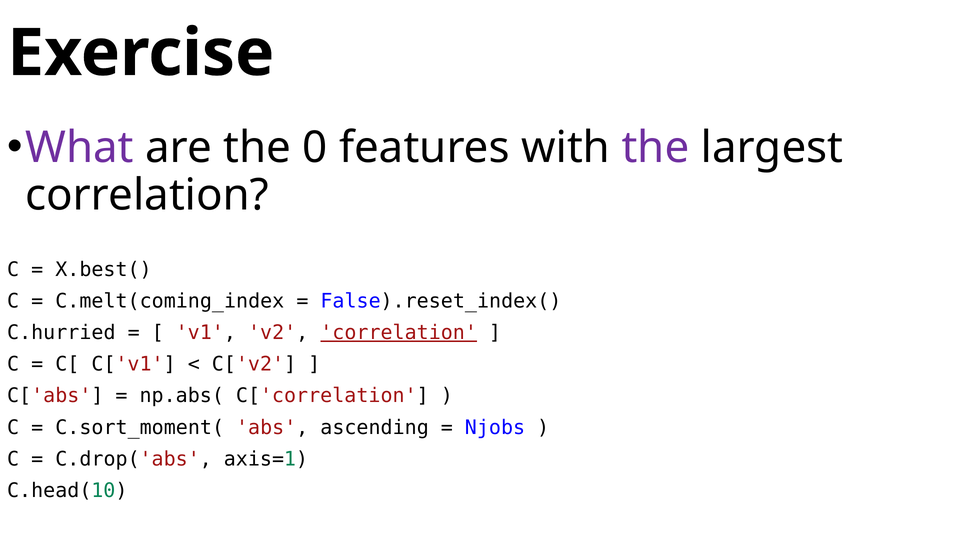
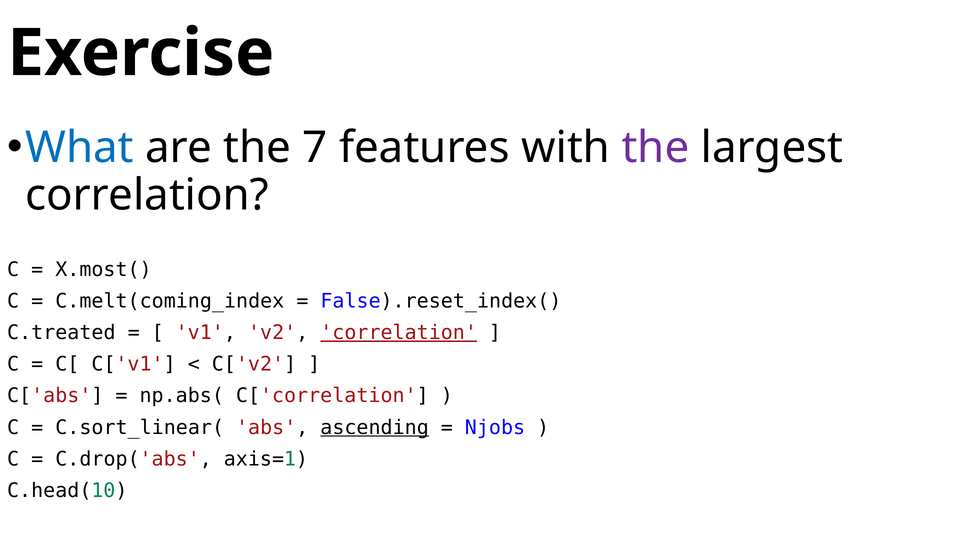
What colour: purple -> blue
0: 0 -> 7
X.best(: X.best( -> X.most(
C.hurried: C.hurried -> C.treated
C.sort_moment(: C.sort_moment( -> C.sort_linear(
ascending underline: none -> present
